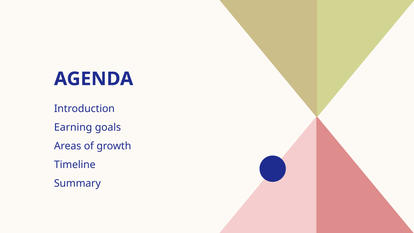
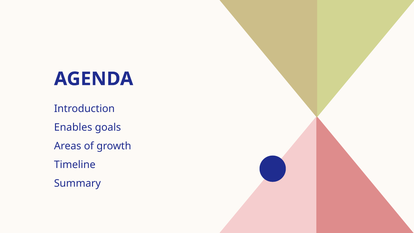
Earning: Earning -> Enables
